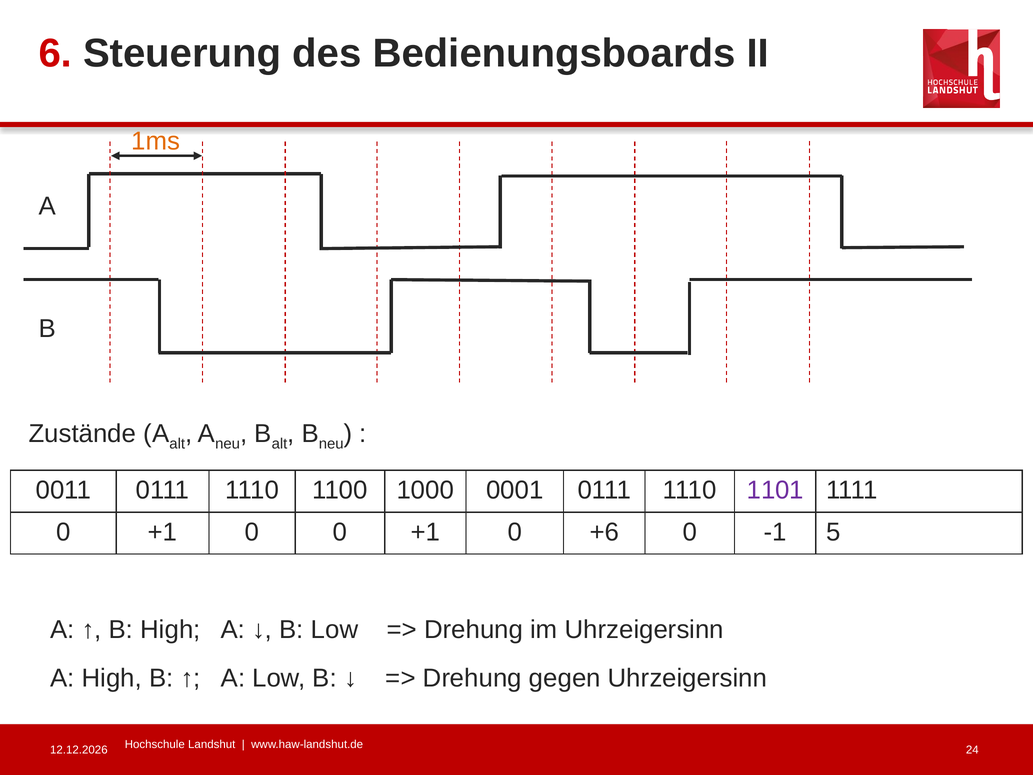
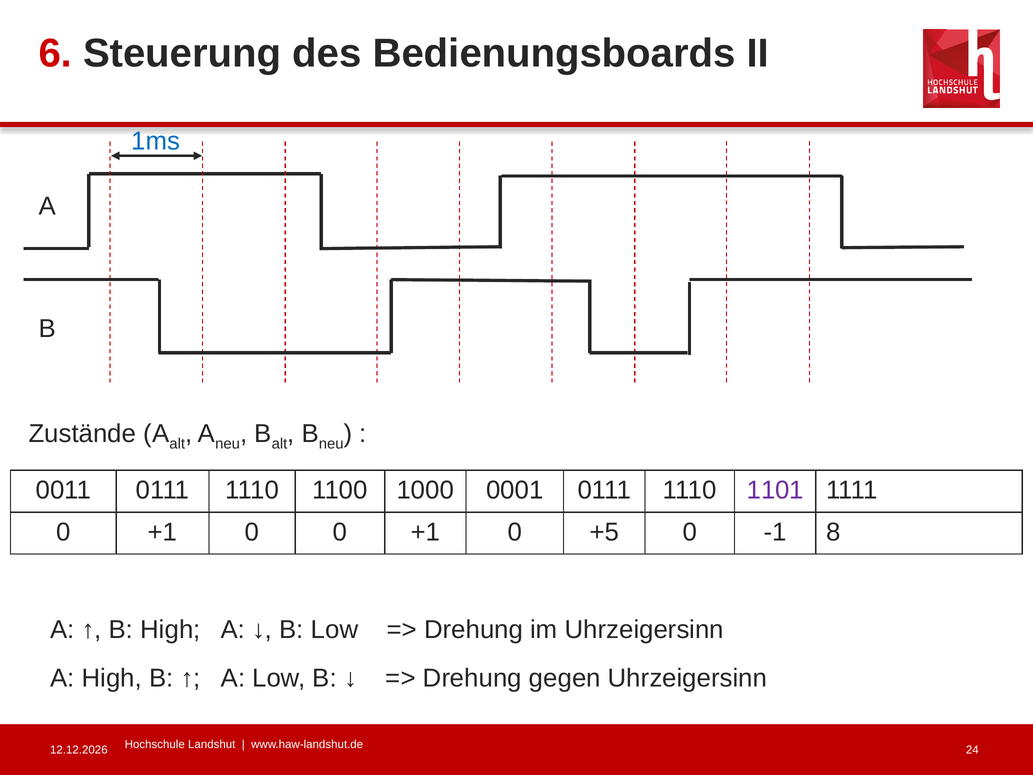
1ms colour: orange -> blue
+6: +6 -> +5
5: 5 -> 8
